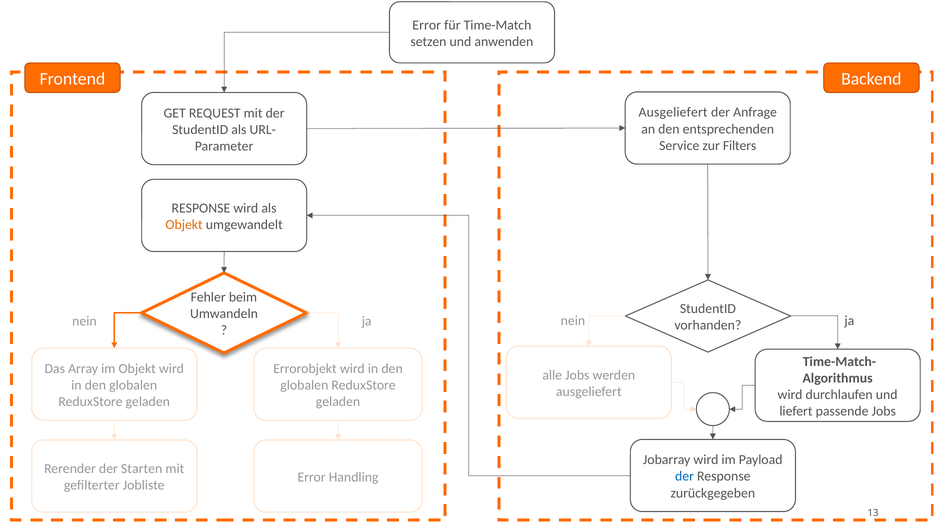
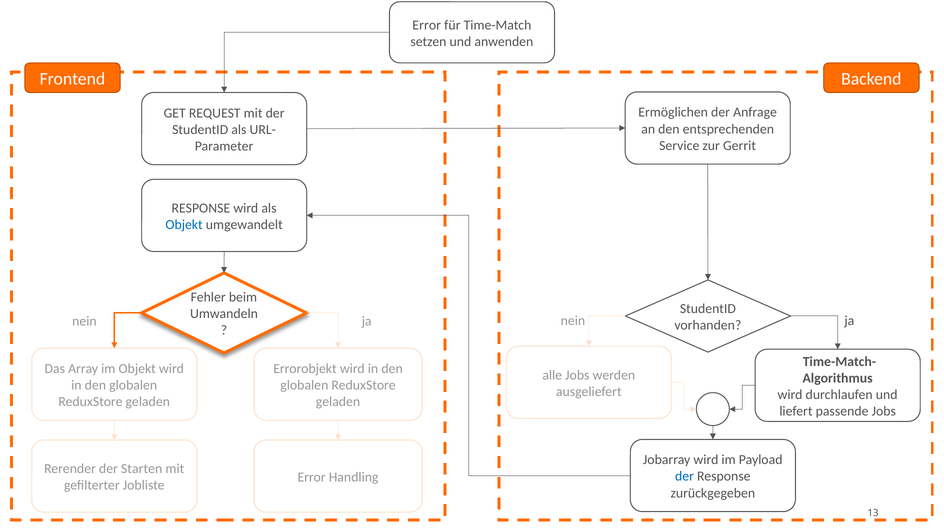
Ausgeliefert at (673, 112): Ausgeliefert -> Ermöglichen
Filters: Filters -> Gerrit
Objekt at (184, 225) colour: orange -> blue
